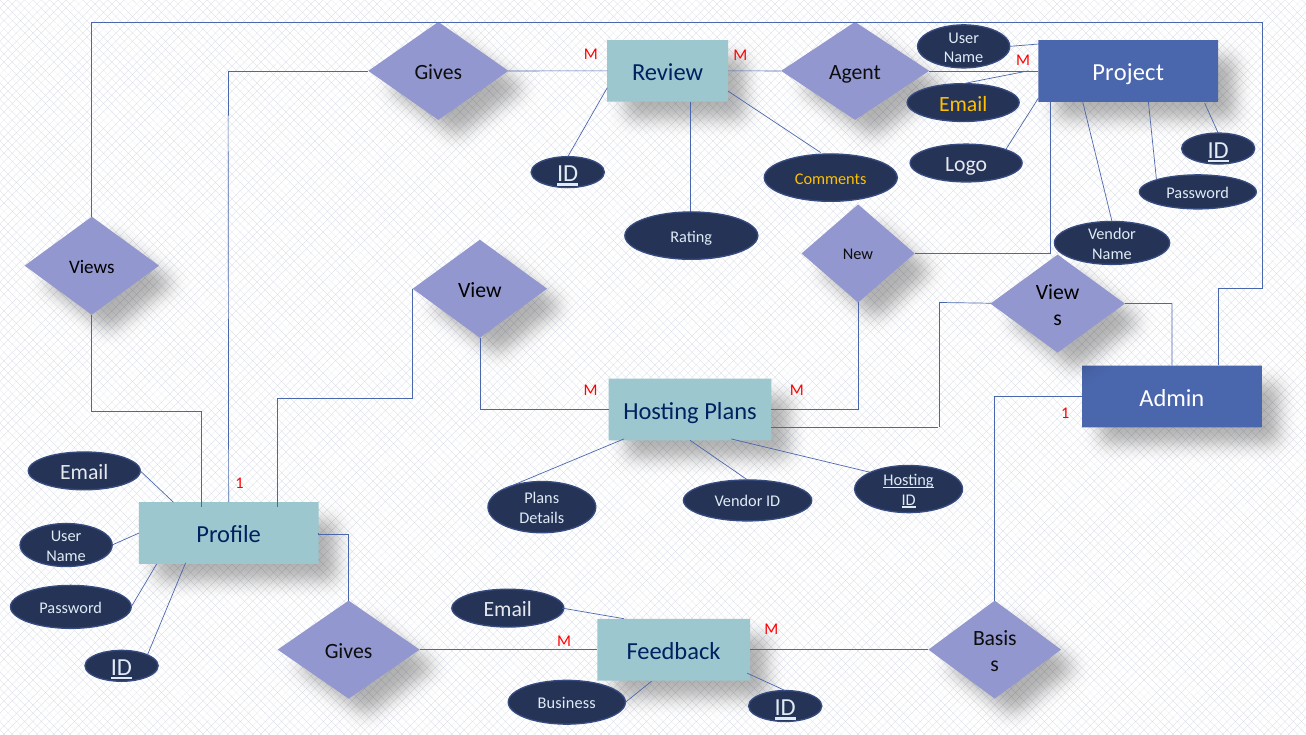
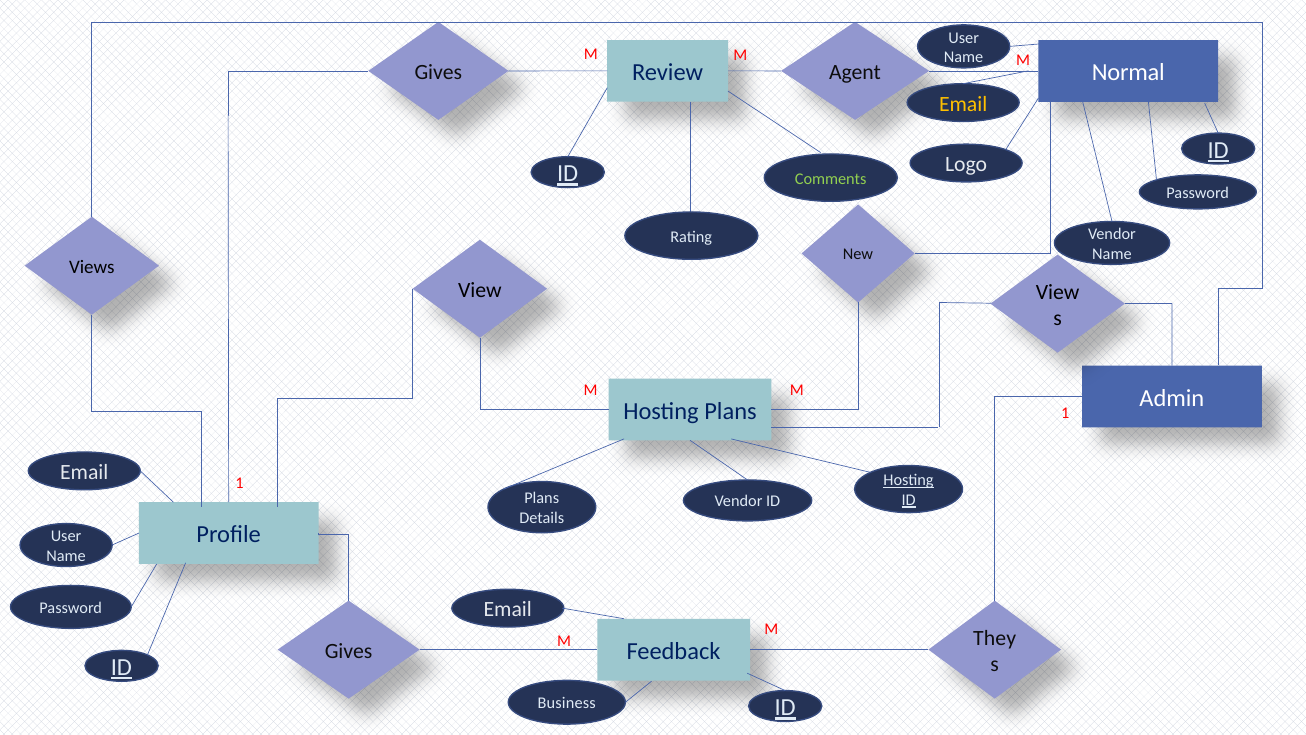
Project: Project -> Normal
Comments colour: yellow -> light green
Basis: Basis -> They
